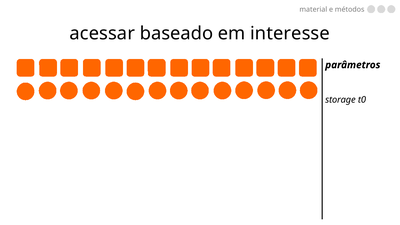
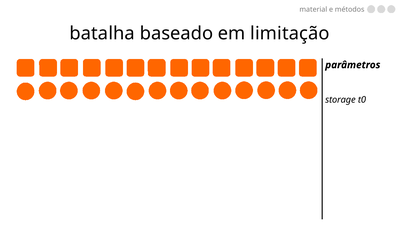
acessar: acessar -> batalha
interesse: interesse -> limitação
